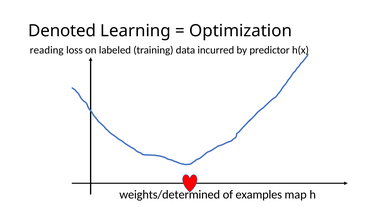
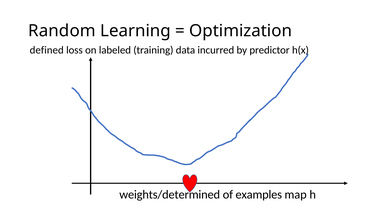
Denoted: Denoted -> Random
reading: reading -> defined
